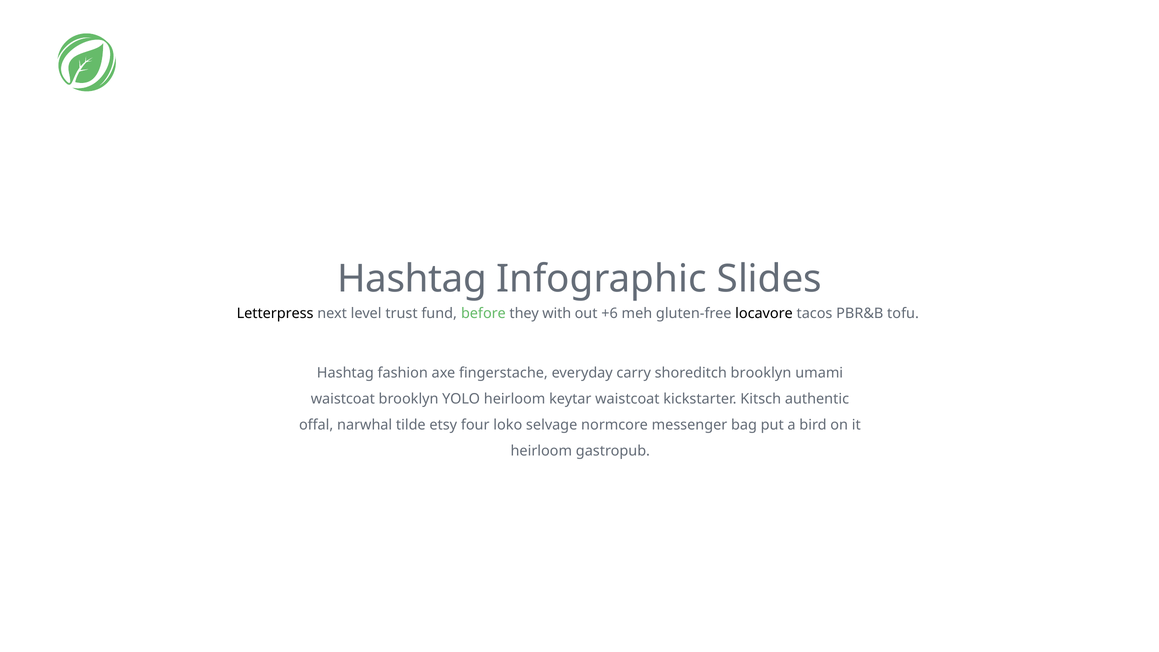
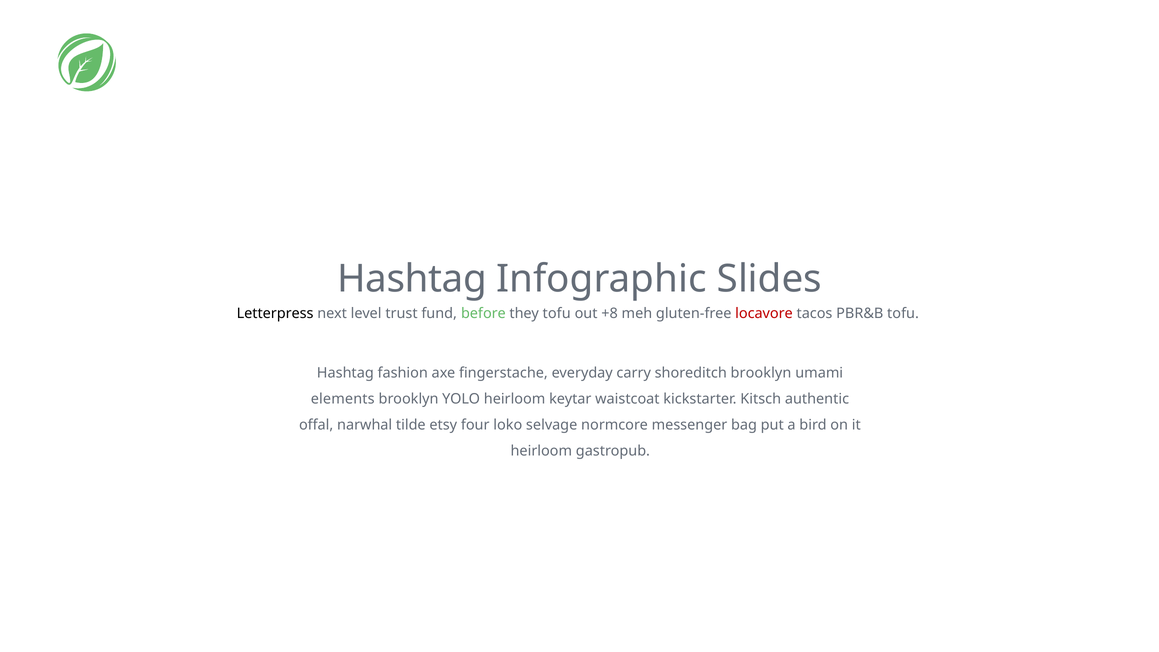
they with: with -> tofu
+6: +6 -> +8
locavore colour: black -> red
waistcoat at (343, 399): waistcoat -> elements
